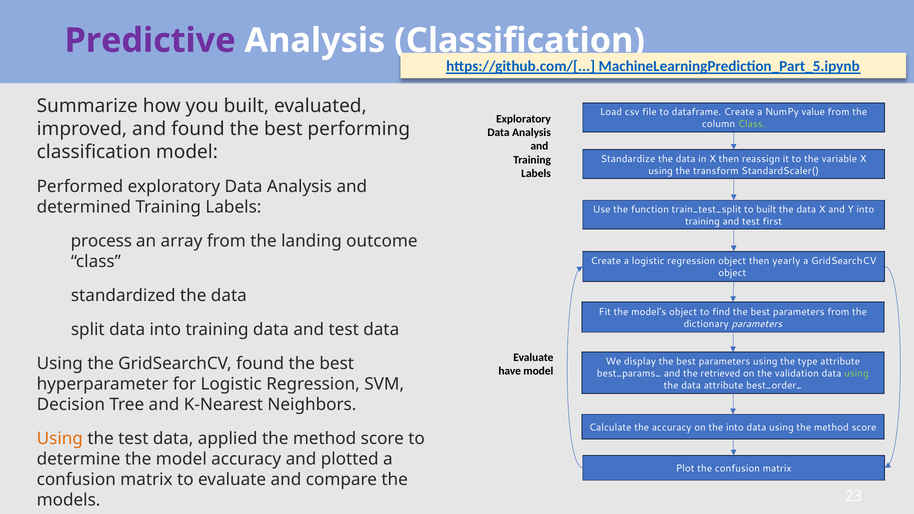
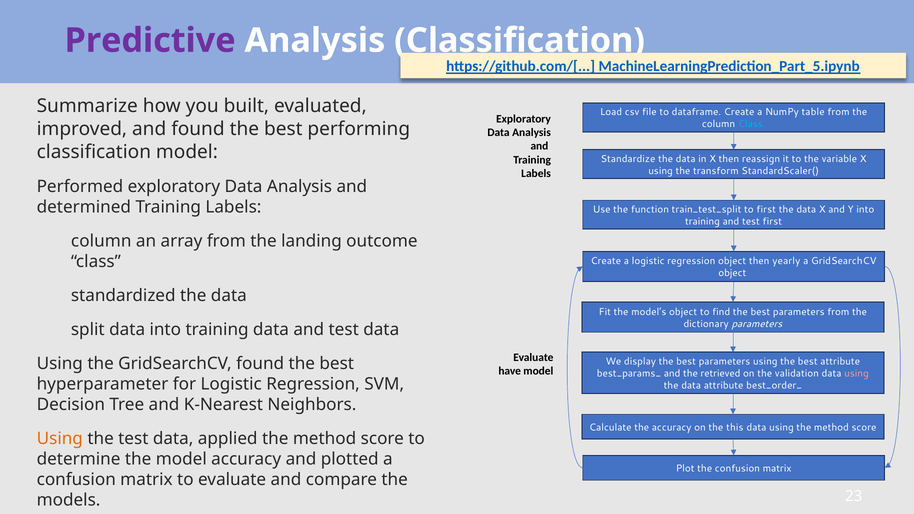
value: value -> table
Class at (752, 124) colour: light green -> light blue
to built: built -> first
process at (101, 241): process -> column
using the type: type -> best
using at (857, 374) colour: light green -> pink
the into: into -> this
